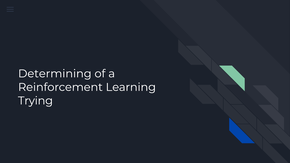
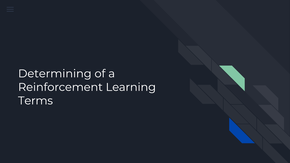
Trying: Trying -> Terms
